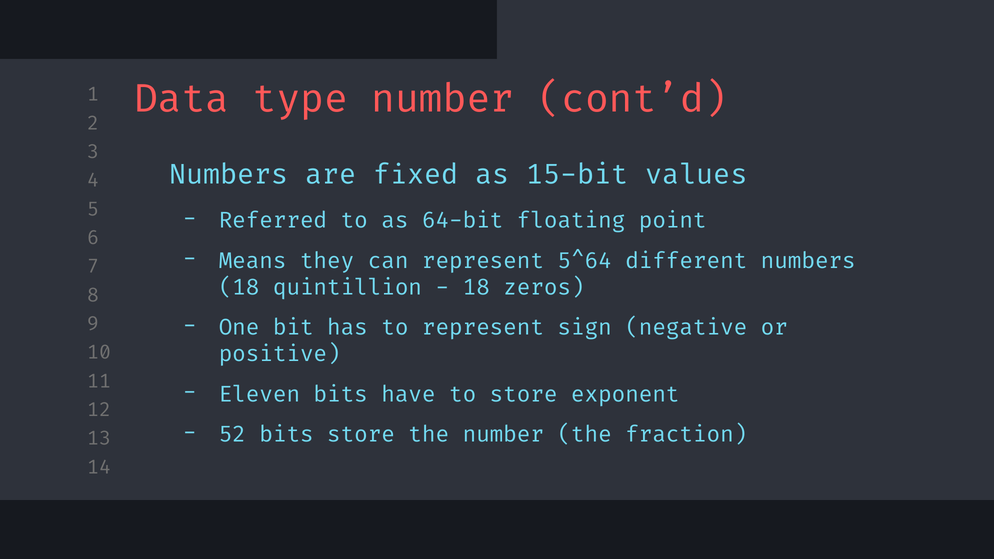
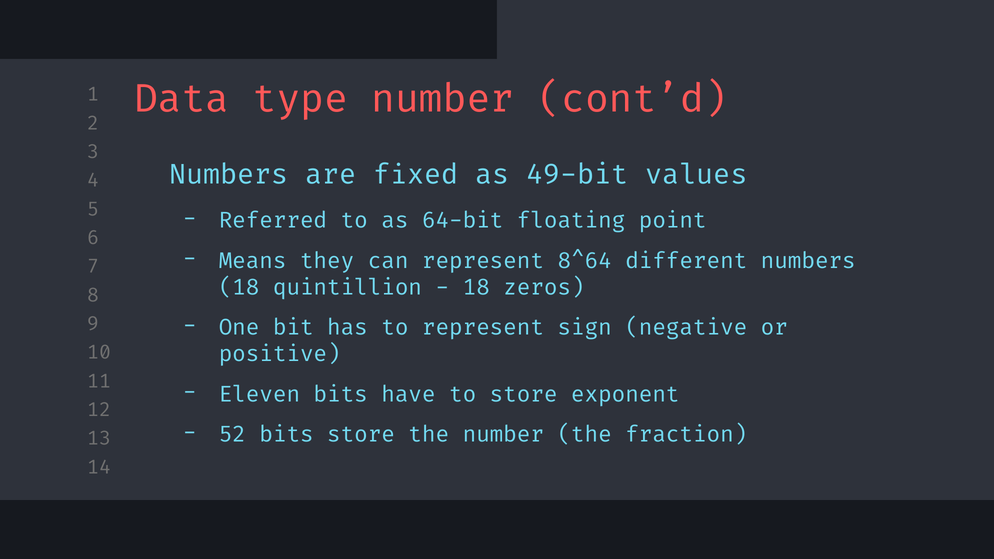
15-bit: 15-bit -> 49-bit
5^64: 5^64 -> 8^64
